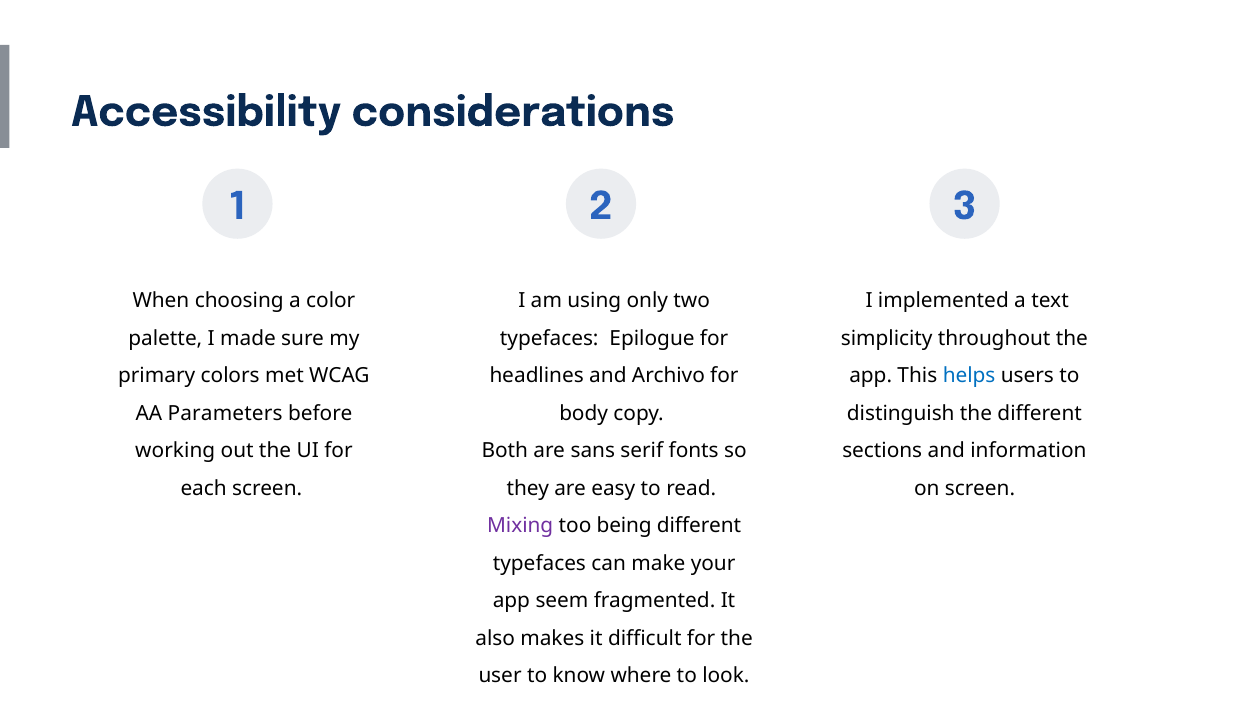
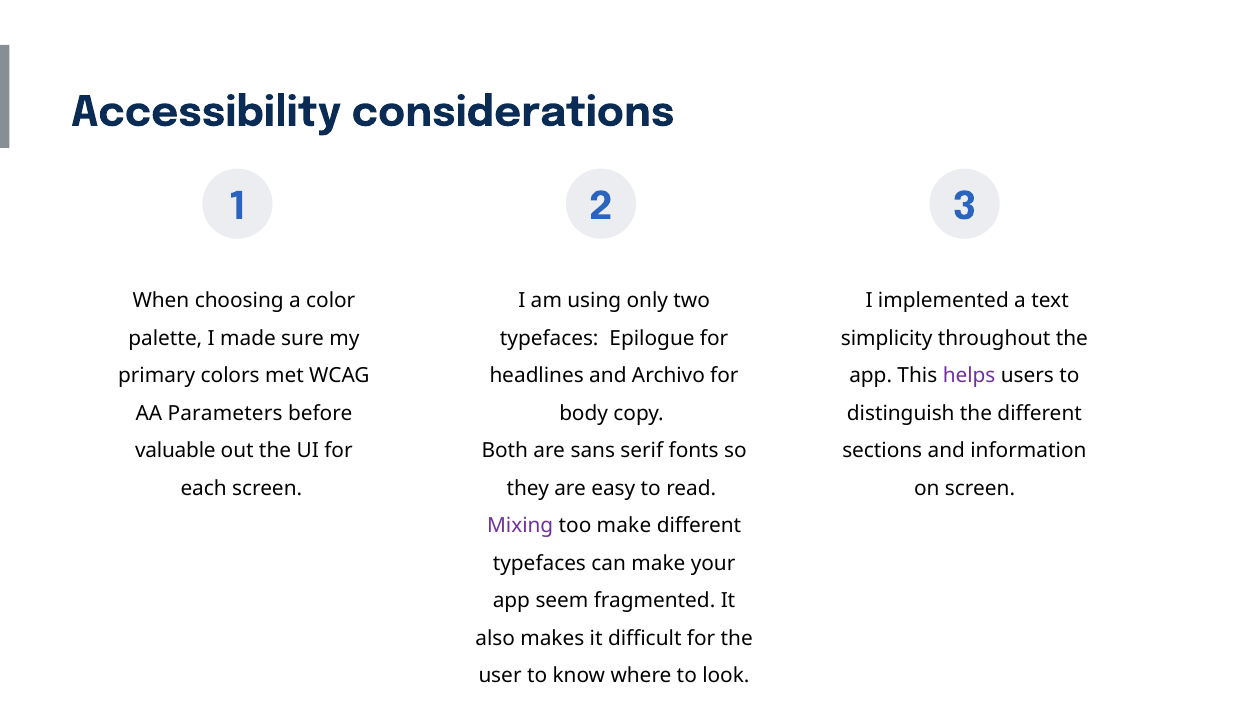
helps colour: blue -> purple
working: working -> valuable
too being: being -> make
